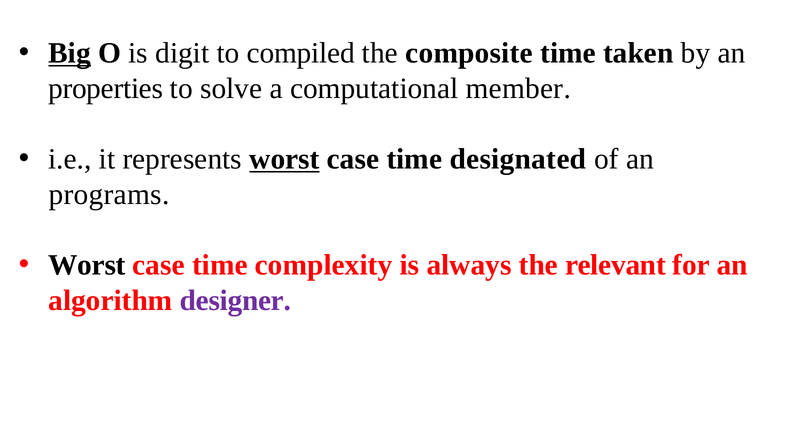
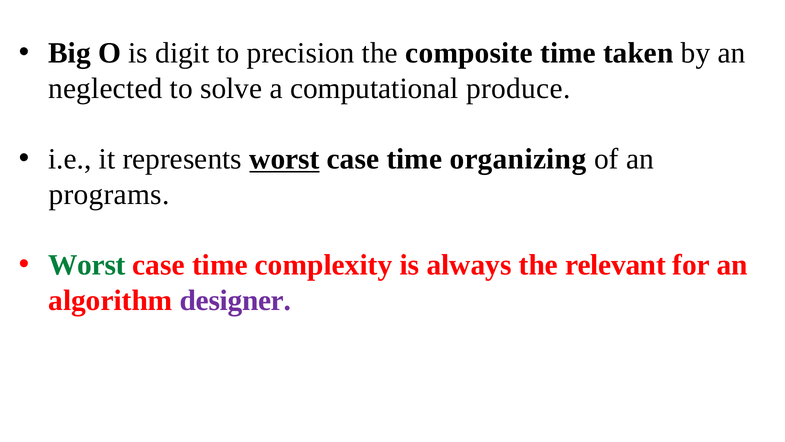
Big underline: present -> none
compiled: compiled -> precision
properties: properties -> neglected
member: member -> produce
designated: designated -> organizing
Worst at (87, 265) colour: black -> green
